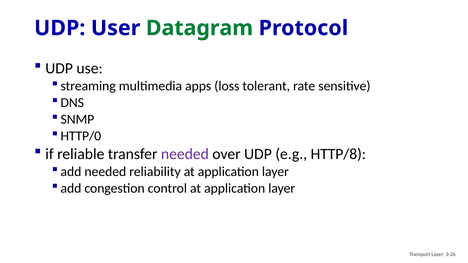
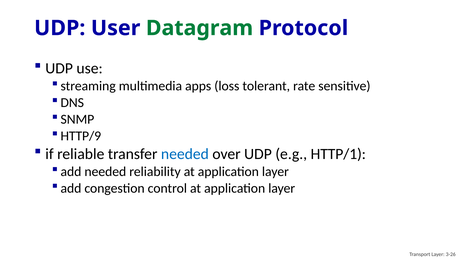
HTTP/0: HTTP/0 -> HTTP/9
needed at (185, 154) colour: purple -> blue
HTTP/8: HTTP/8 -> HTTP/1
